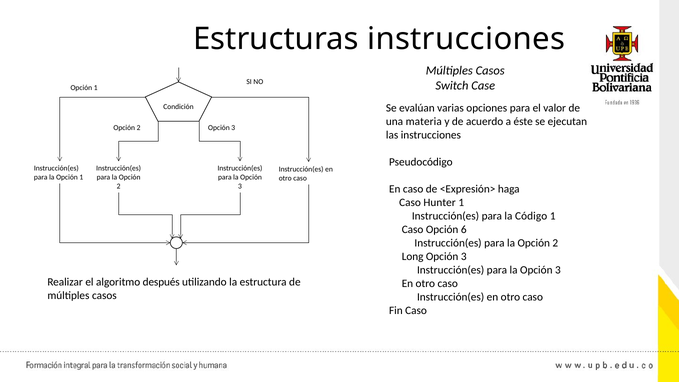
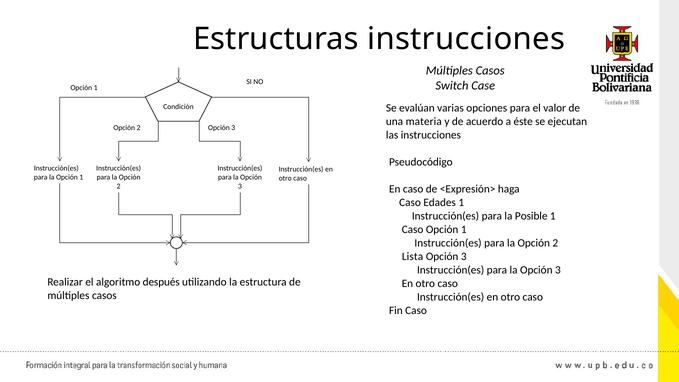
Hunter: Hunter -> Edades
Código: Código -> Posible
6 at (464, 229): 6 -> 1
Long: Long -> Lista
